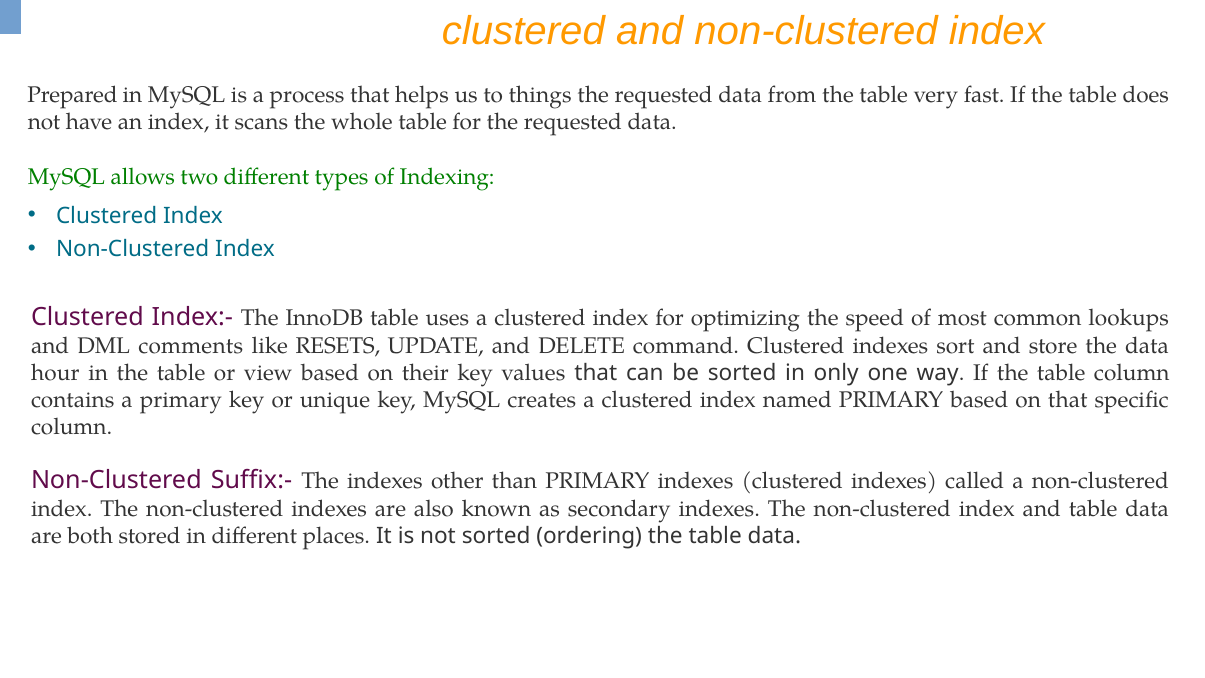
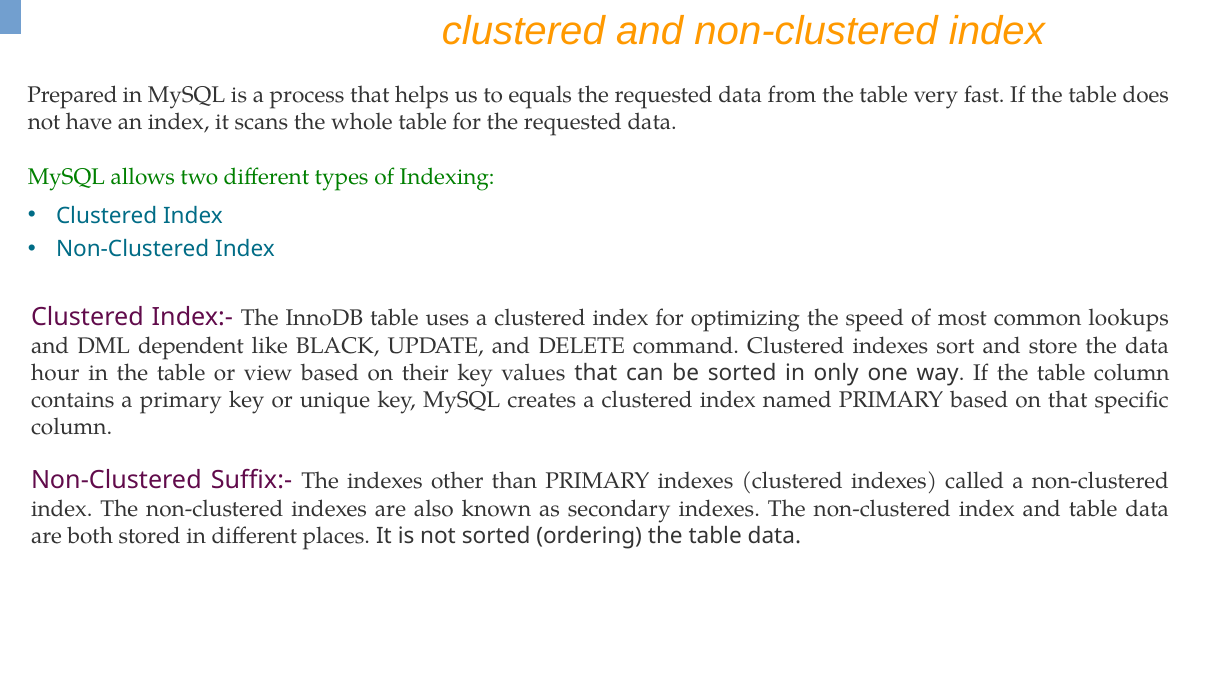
things: things -> equals
comments: comments -> dependent
RESETS: RESETS -> BLACK
